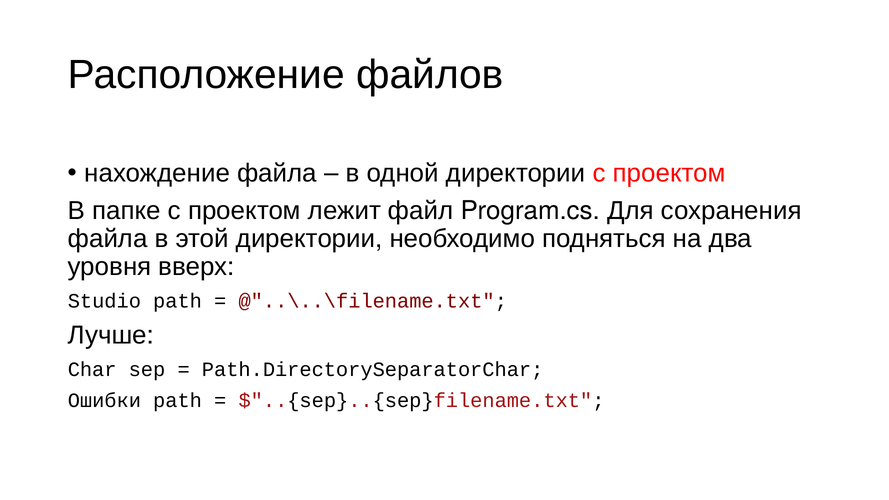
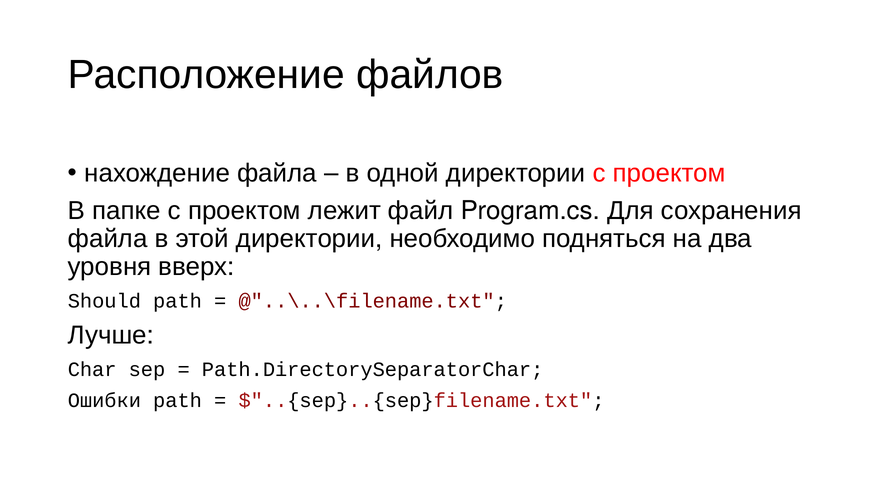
Studio: Studio -> Should
